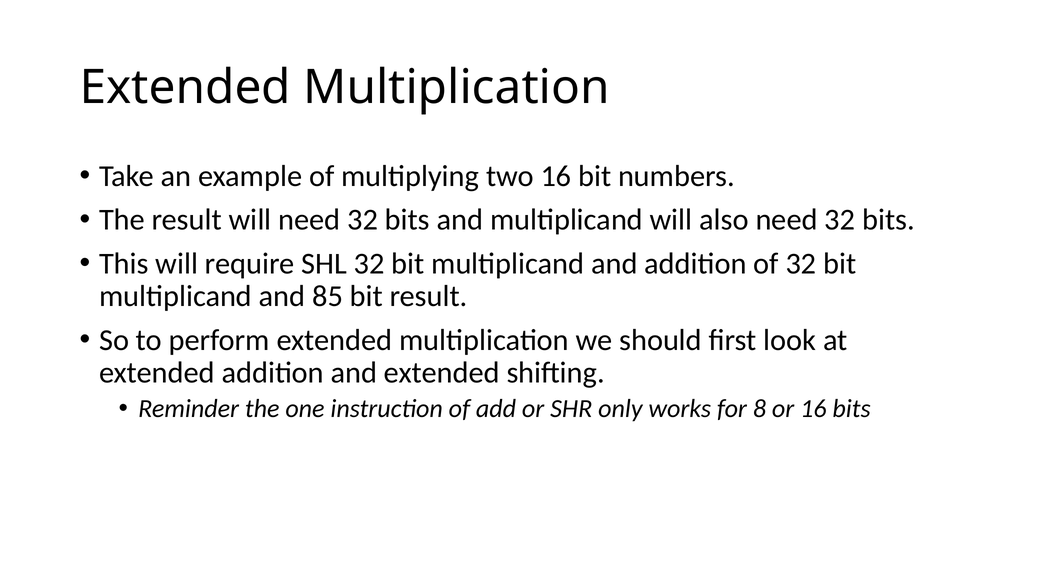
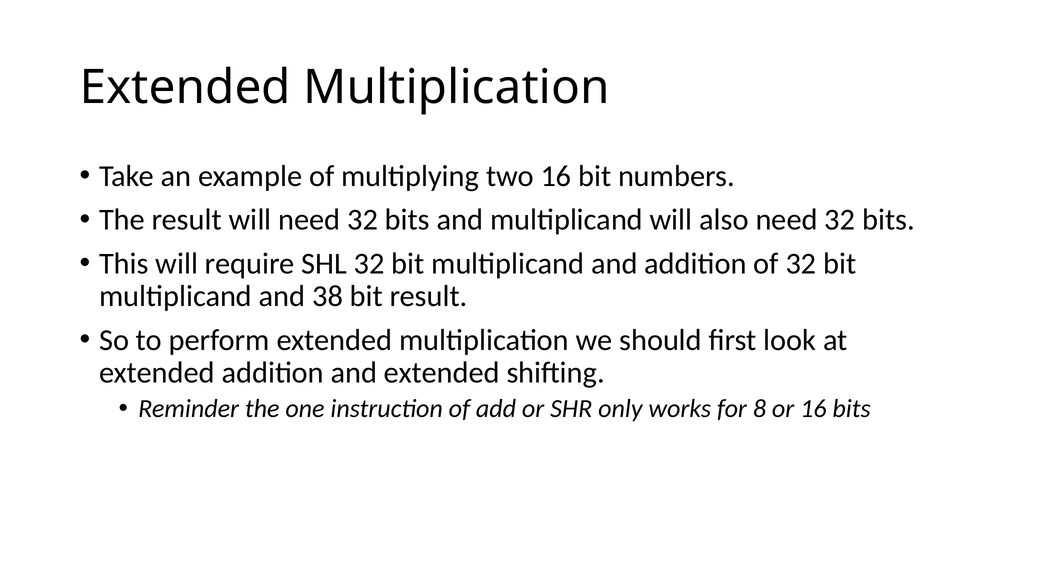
85: 85 -> 38
